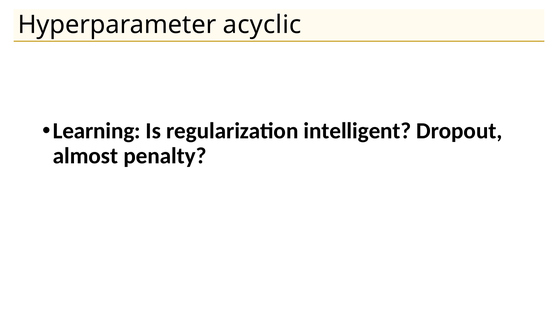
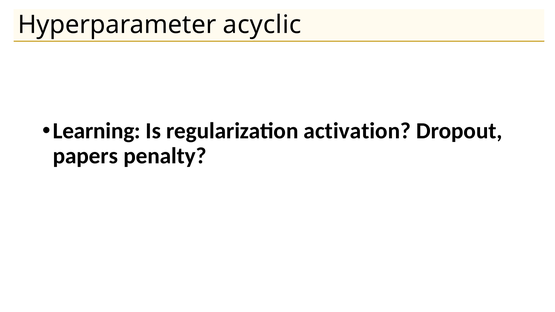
intelligent: intelligent -> activation
almost: almost -> papers
